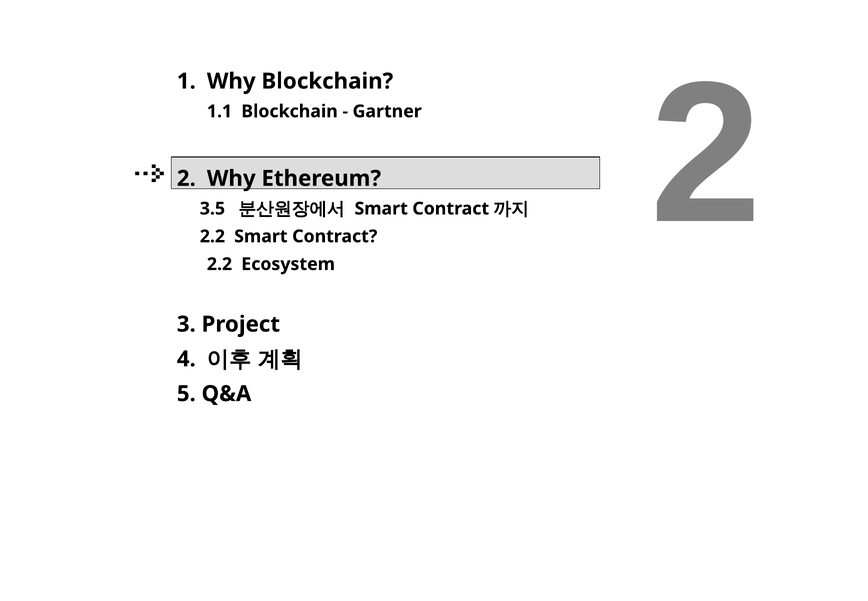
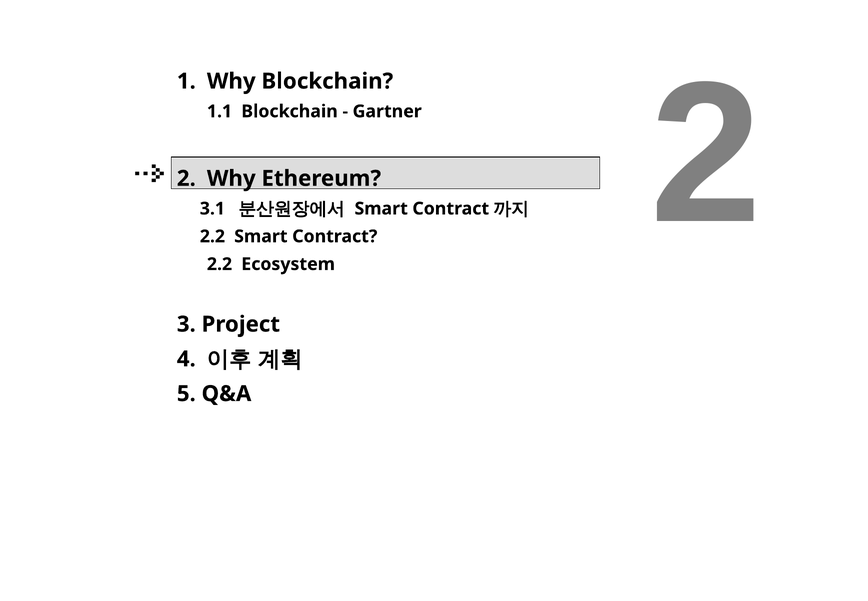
3.5: 3.5 -> 3.1
